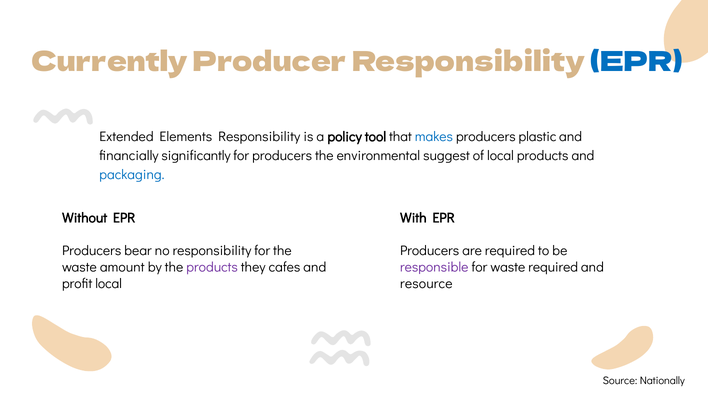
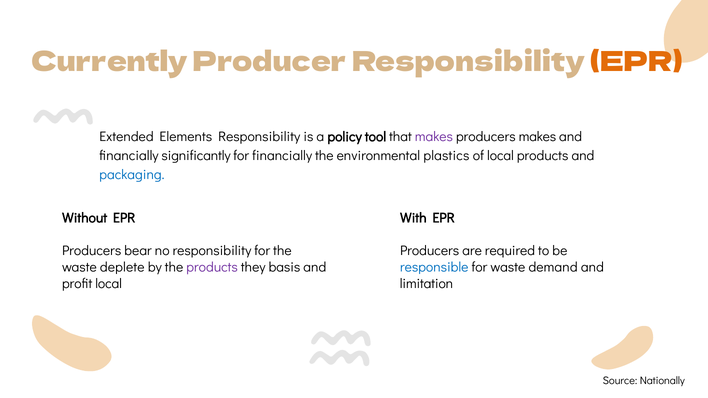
EPR at (636, 62) colour: blue -> orange
makes at (434, 137) colour: blue -> purple
producers plastic: plastic -> makes
for producers: producers -> financially
suggest: suggest -> plastics
amount: amount -> deplete
cafes: cafes -> basis
responsible colour: purple -> blue
waste required: required -> demand
resource: resource -> limitation
